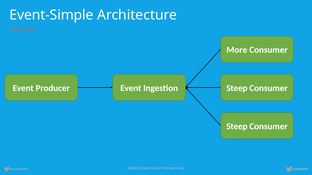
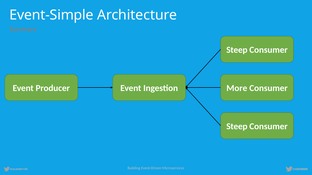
More at (237, 50): More -> Steep
Steep at (237, 88): Steep -> More
